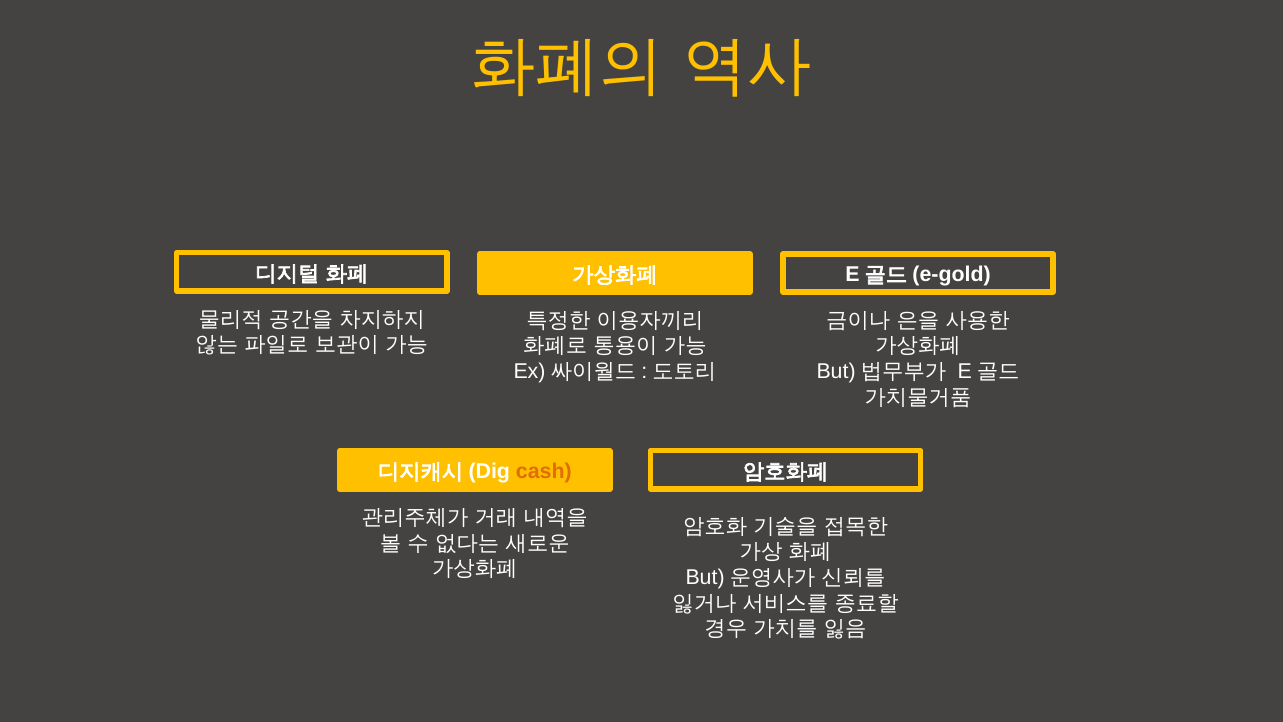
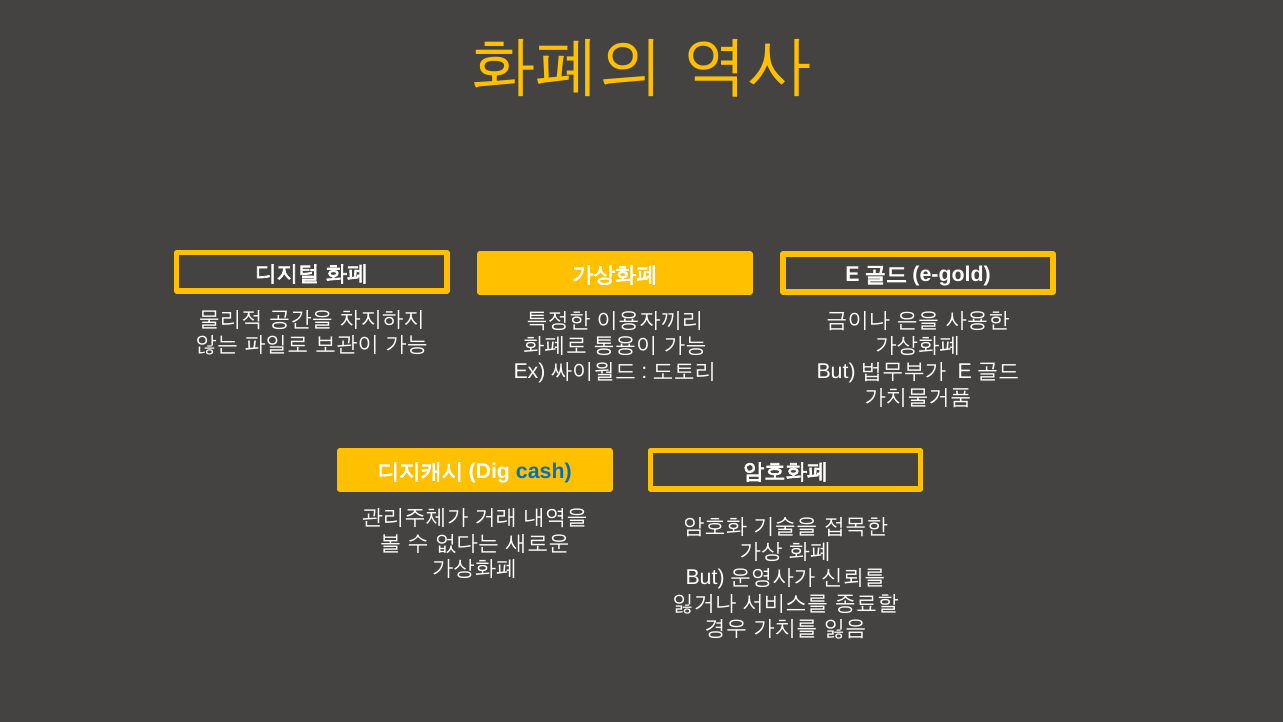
cash colour: orange -> blue
